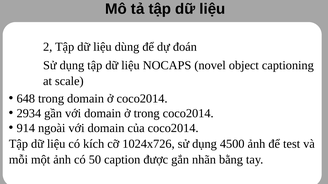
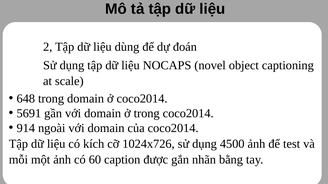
2934: 2934 -> 5691
50: 50 -> 60
